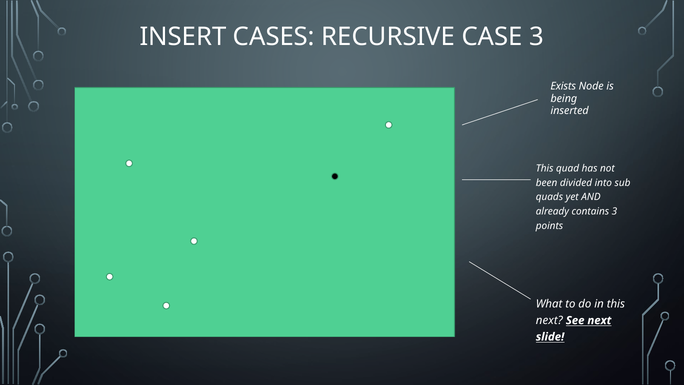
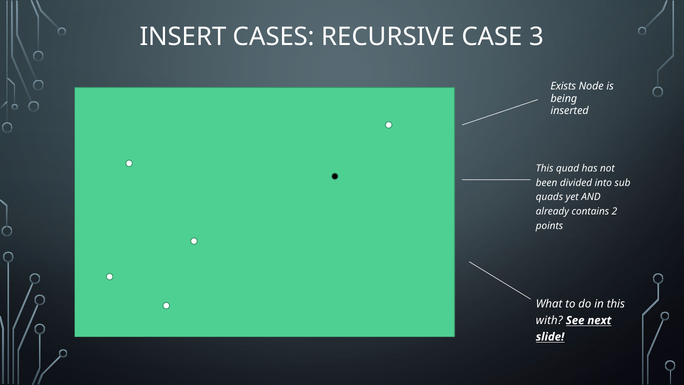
contains 3: 3 -> 2
next at (549, 320): next -> with
